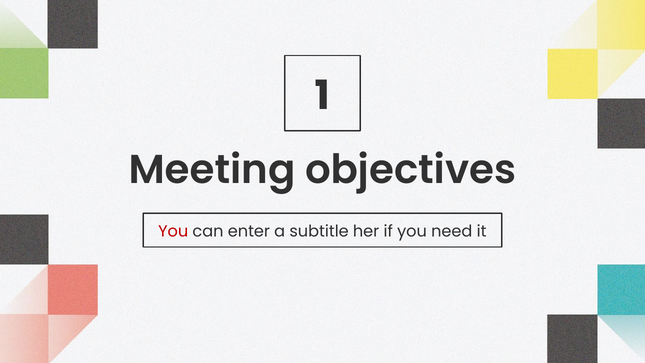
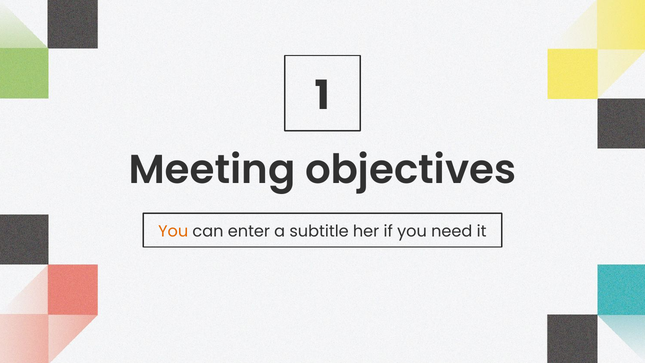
You at (173, 231) colour: red -> orange
